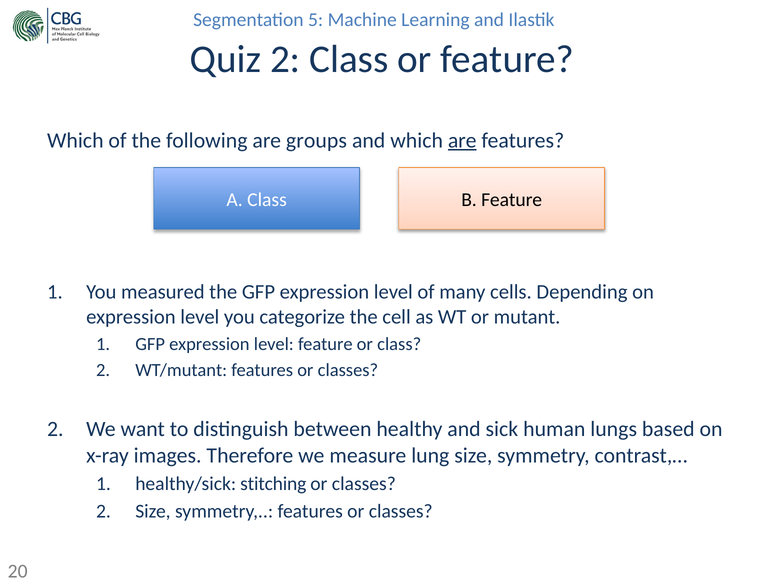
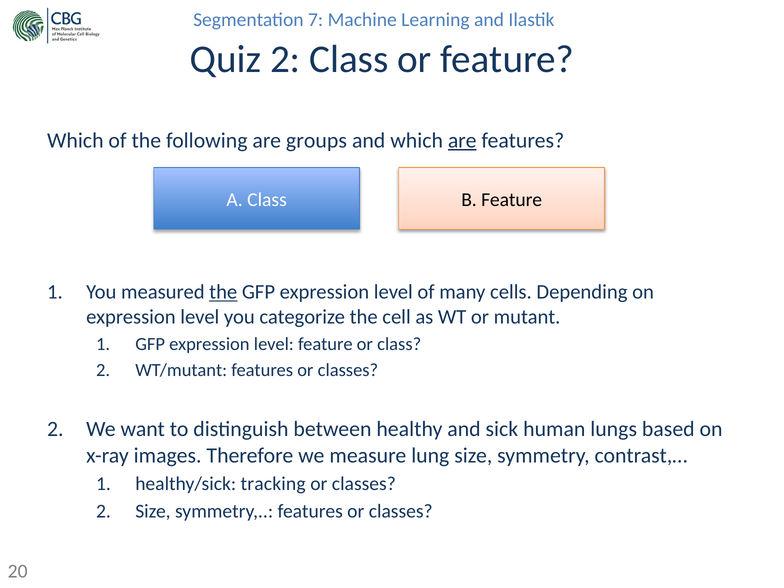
5: 5 -> 7
the at (223, 292) underline: none -> present
stitching: stitching -> tracking
